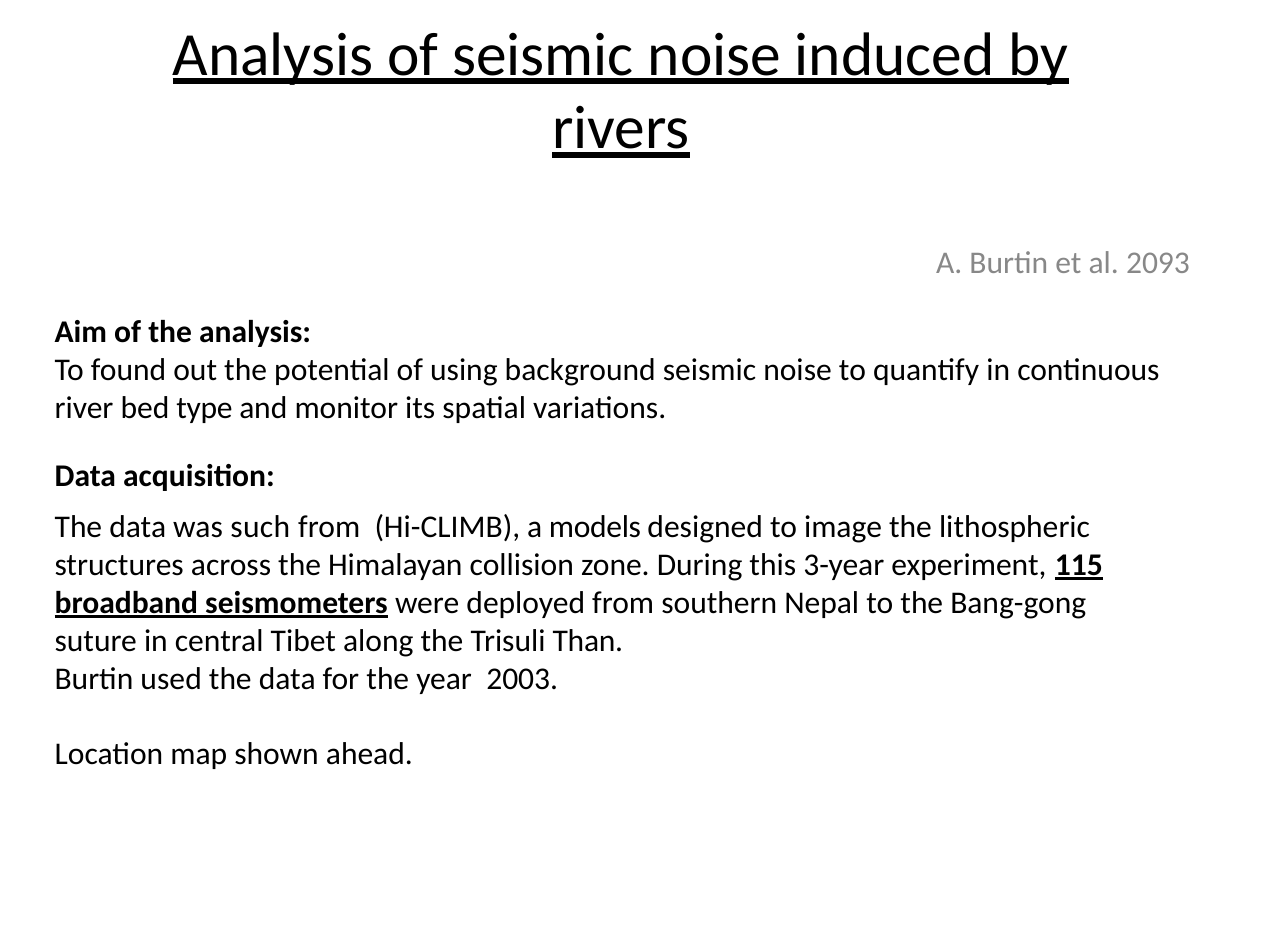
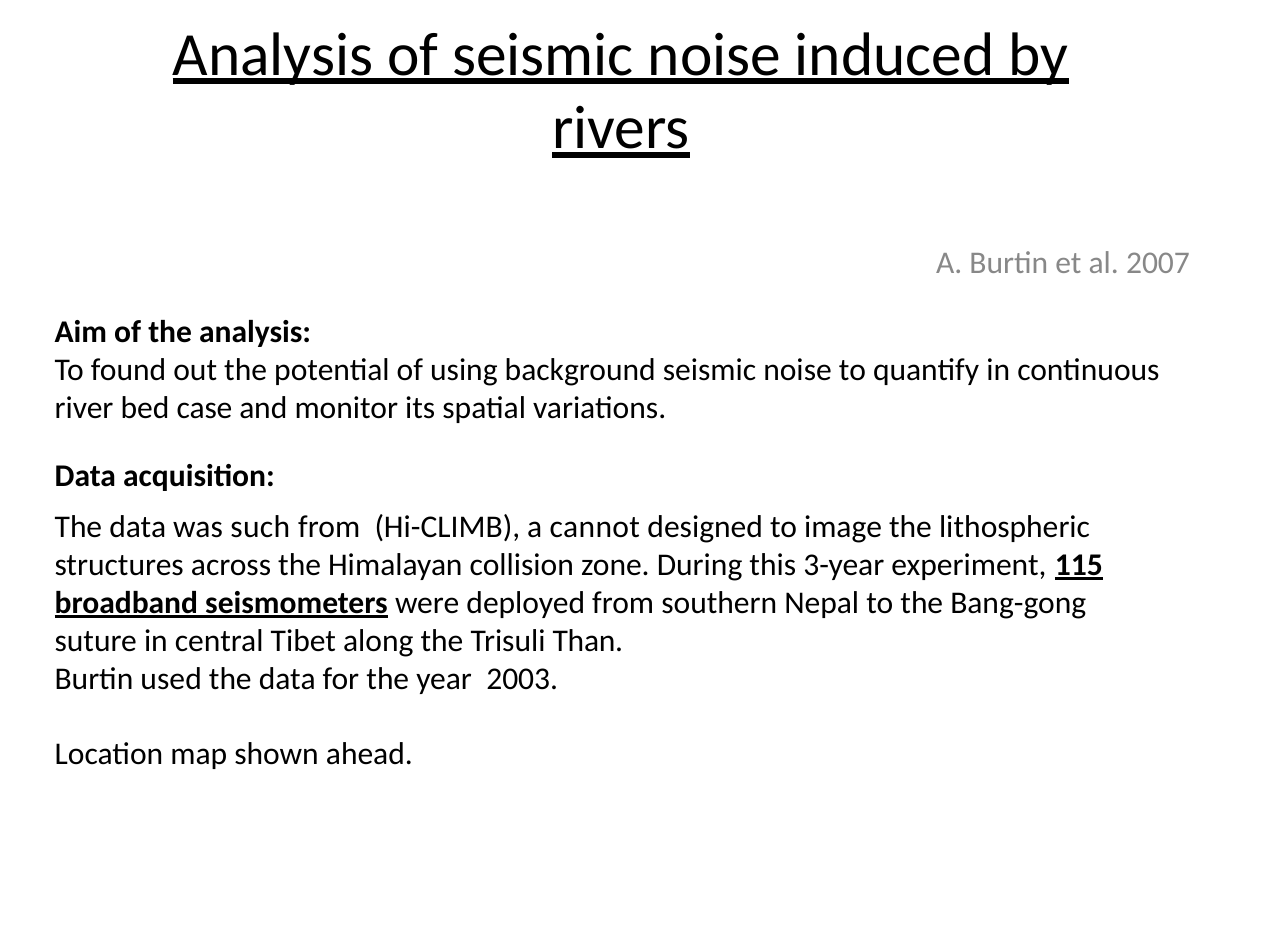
2093: 2093 -> 2007
type: type -> case
models: models -> cannot
